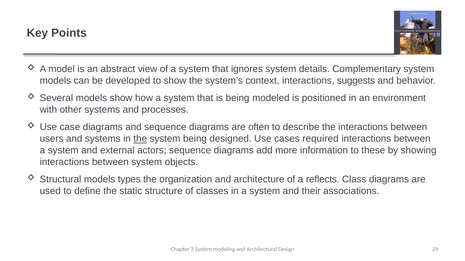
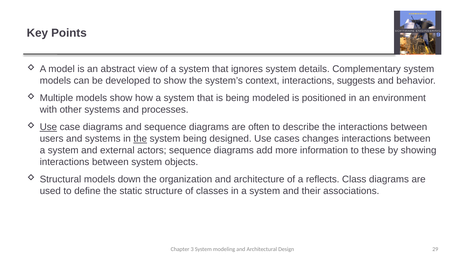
Several: Several -> Multiple
Use at (48, 127) underline: none -> present
required: required -> changes
types: types -> down
